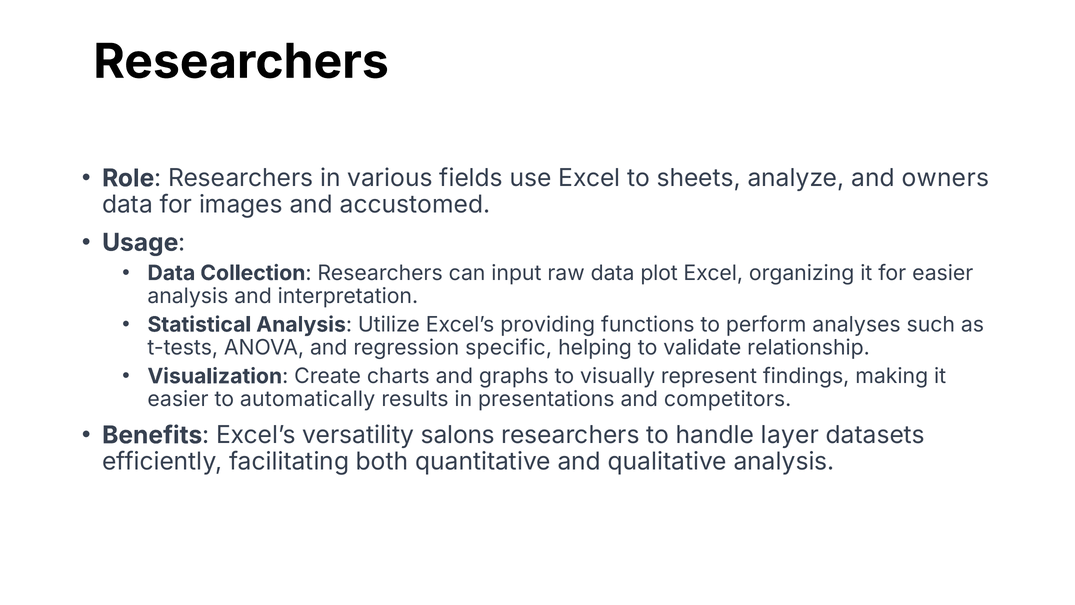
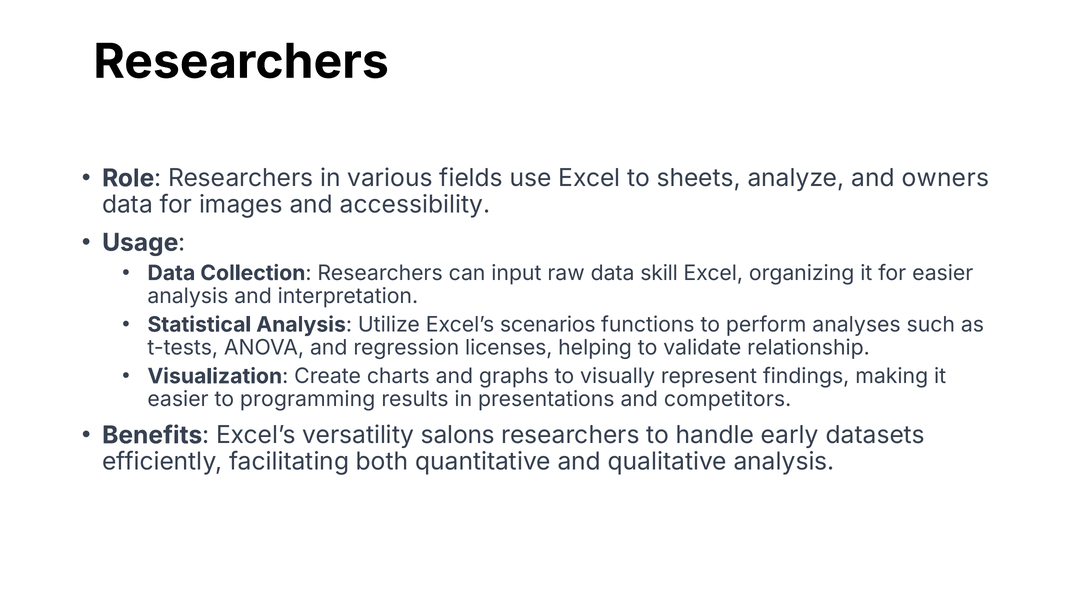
accustomed: accustomed -> accessibility
plot: plot -> skill
providing: providing -> scenarios
specific: specific -> licenses
automatically: automatically -> programming
layer: layer -> early
